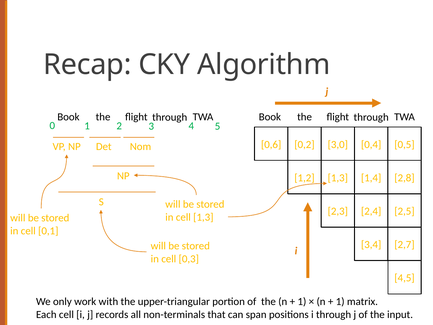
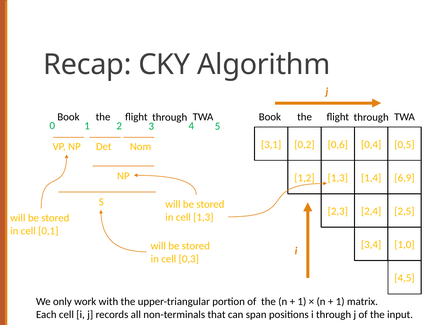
0,6: 0,6 -> 3,1
3,0: 3,0 -> 0,6
2,8: 2,8 -> 6,9
2,7: 2,7 -> 1,0
